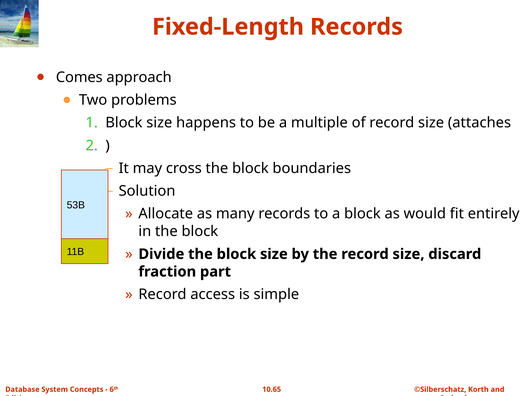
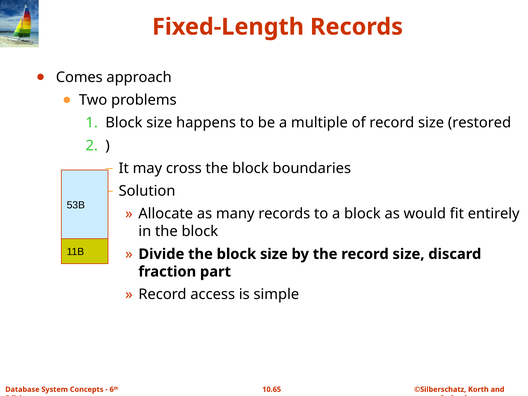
attaches: attaches -> restored
